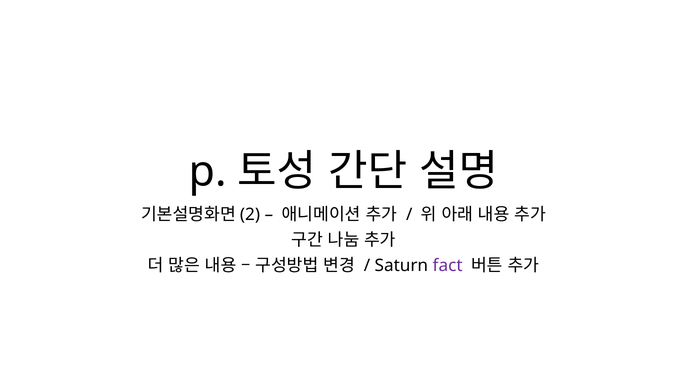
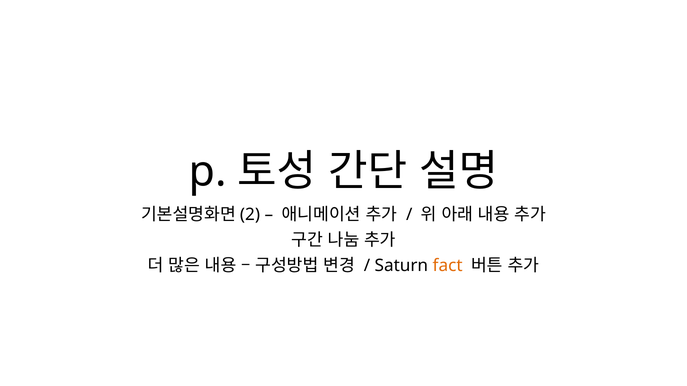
fact colour: purple -> orange
